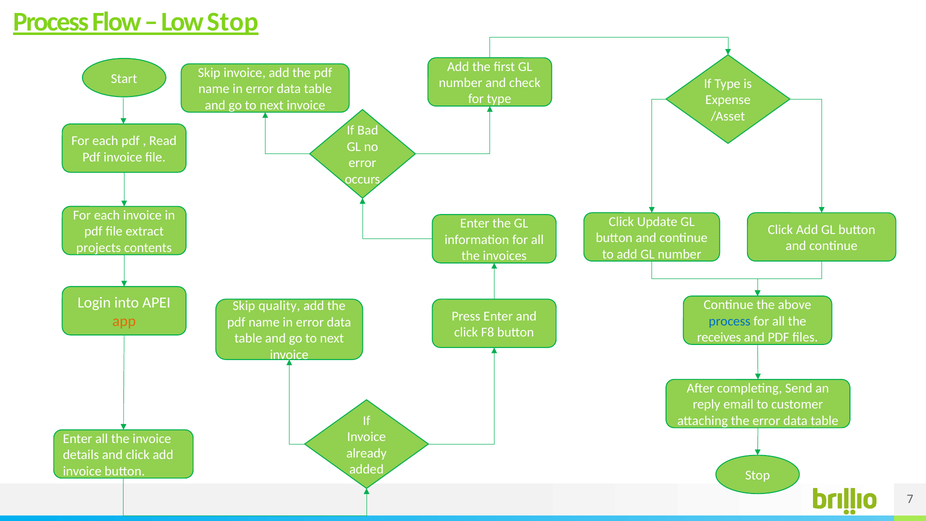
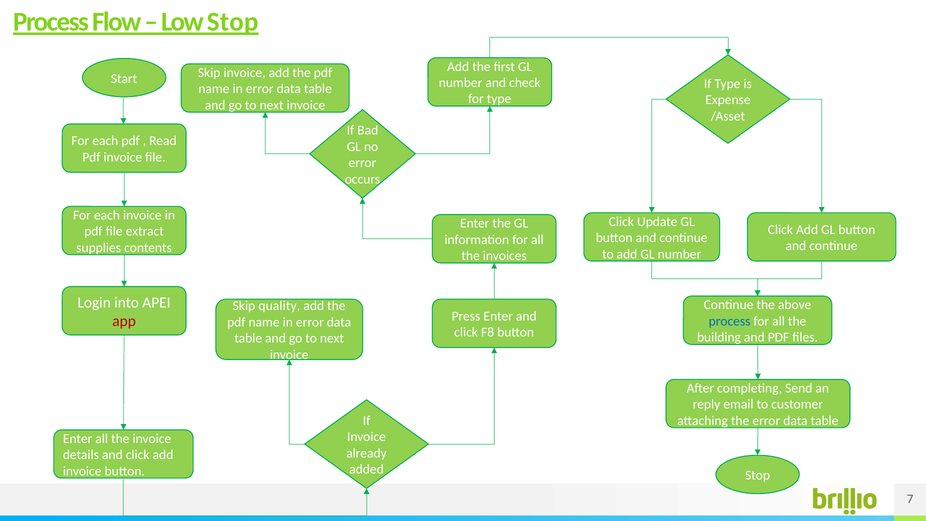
projects: projects -> supplies
app colour: orange -> red
receives: receives -> building
